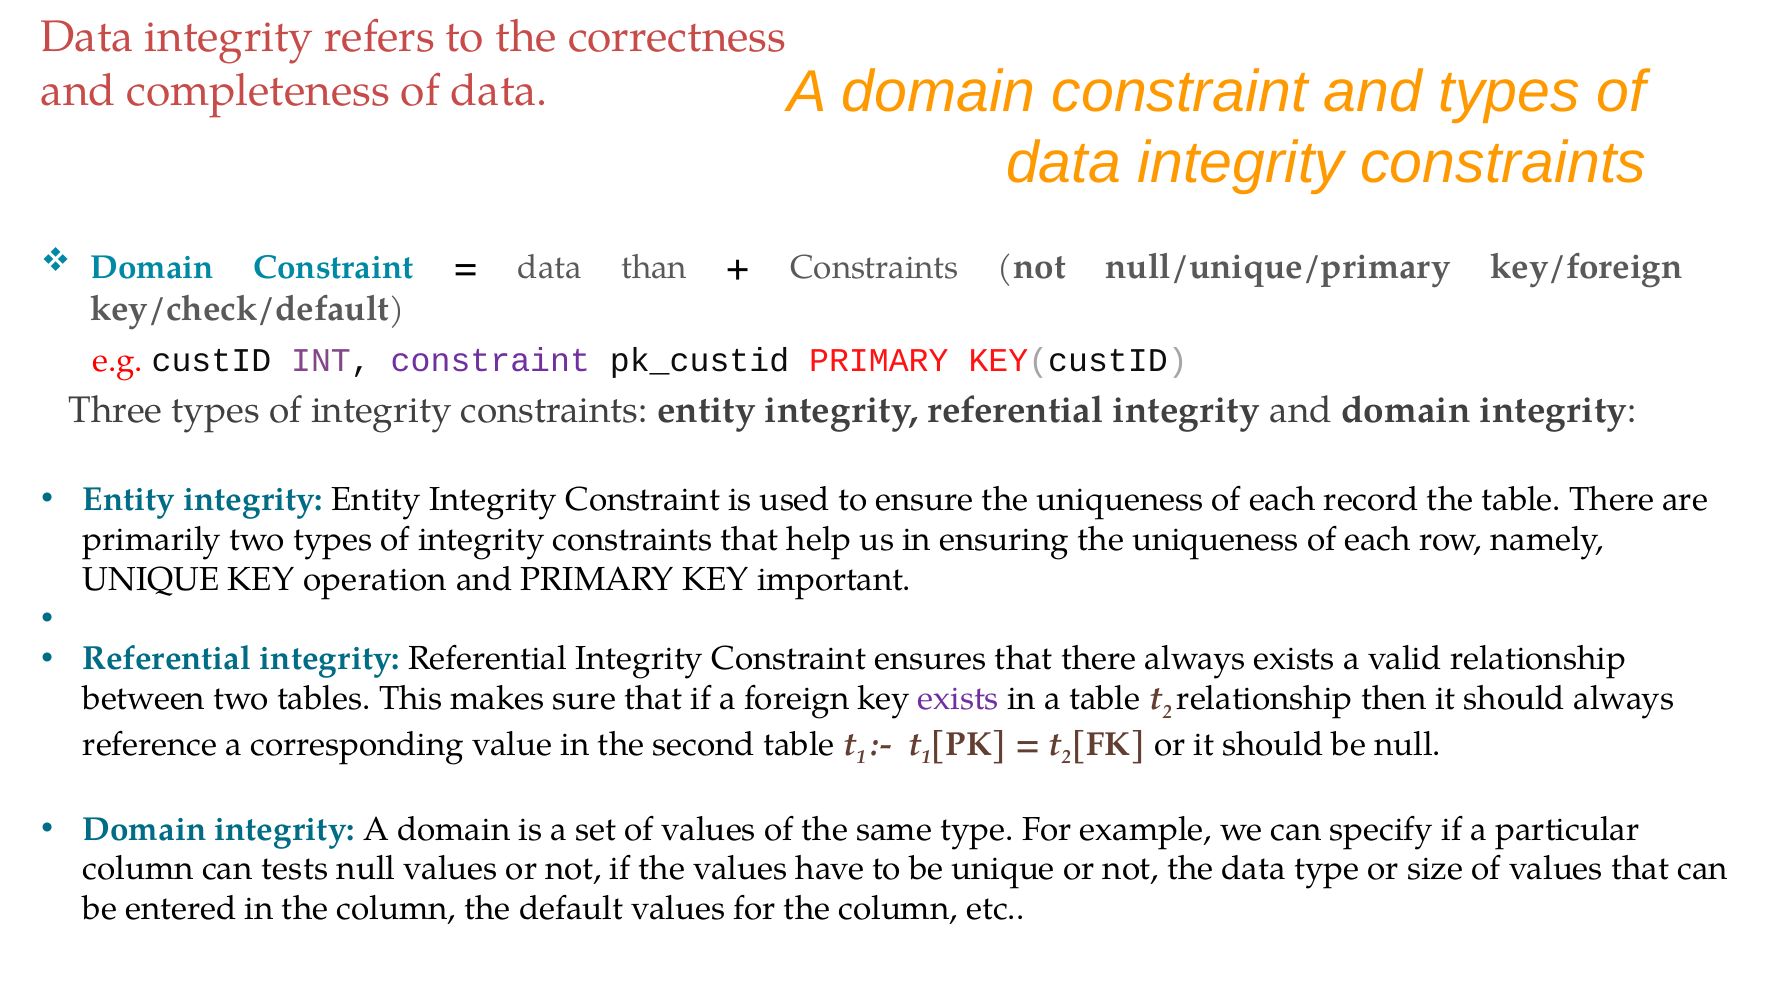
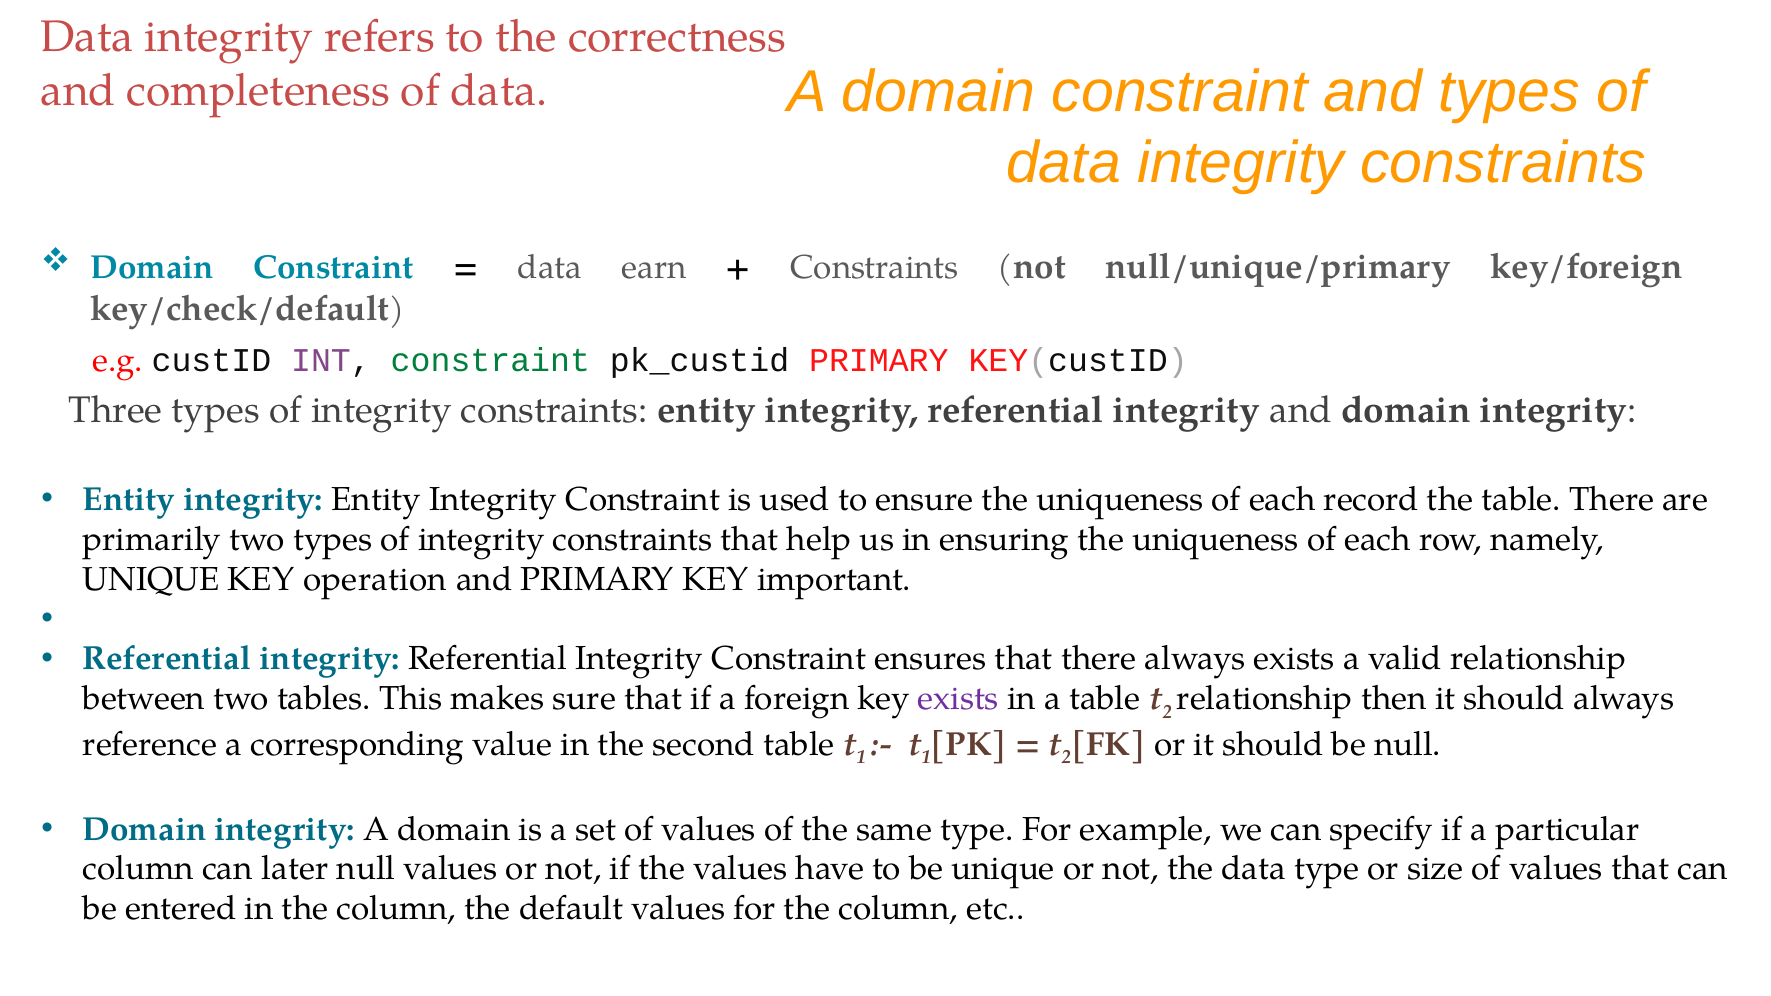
than: than -> earn
constraint at (490, 360) colour: purple -> green
tests: tests -> later
